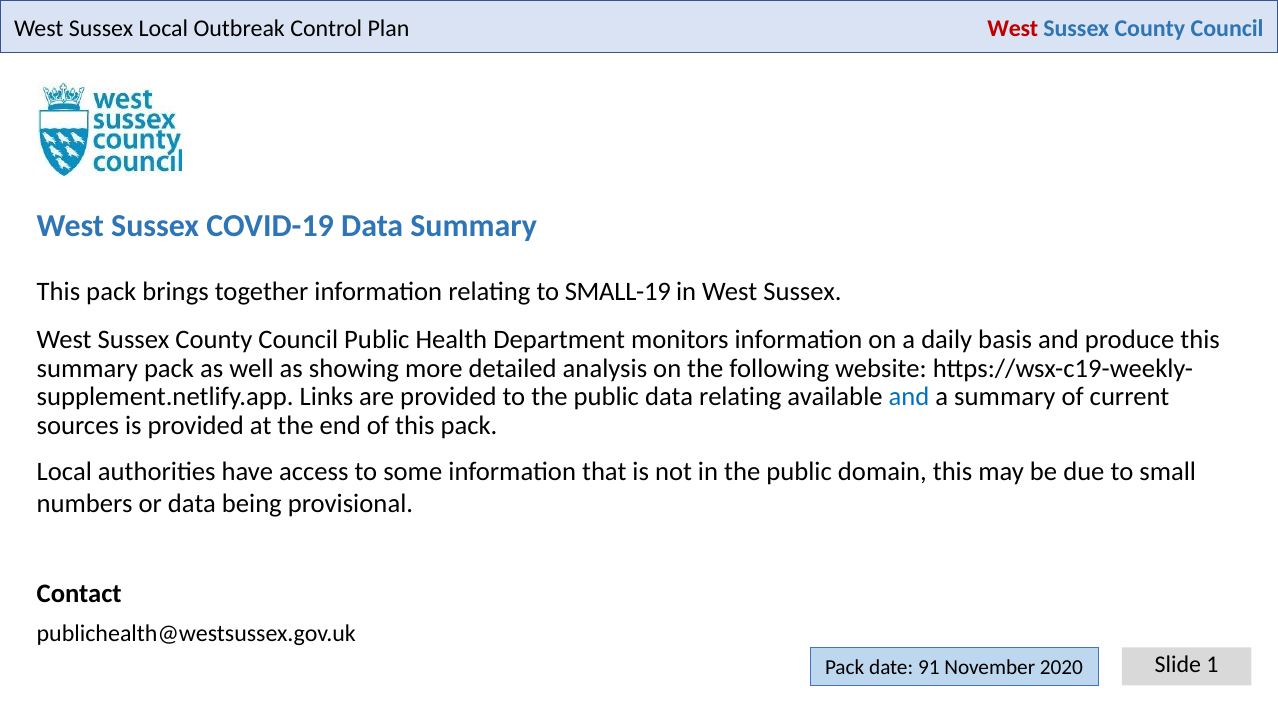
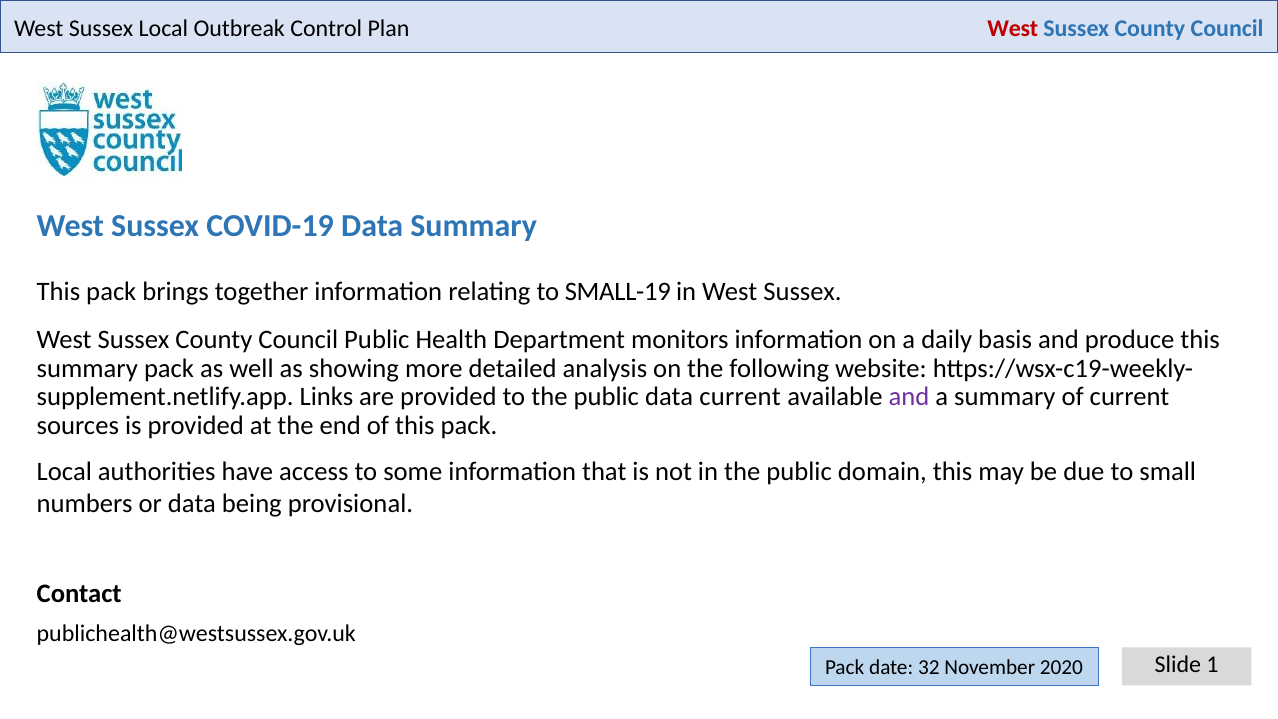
data relating: relating -> current
and at (909, 397) colour: blue -> purple
91: 91 -> 32
